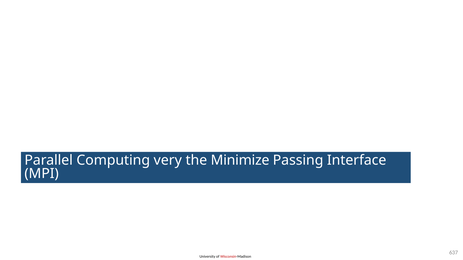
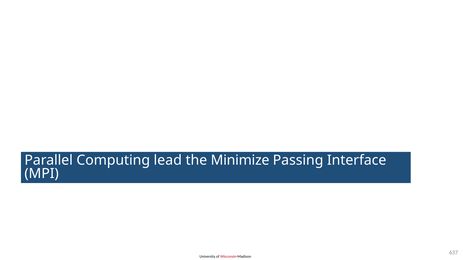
very: very -> lead
